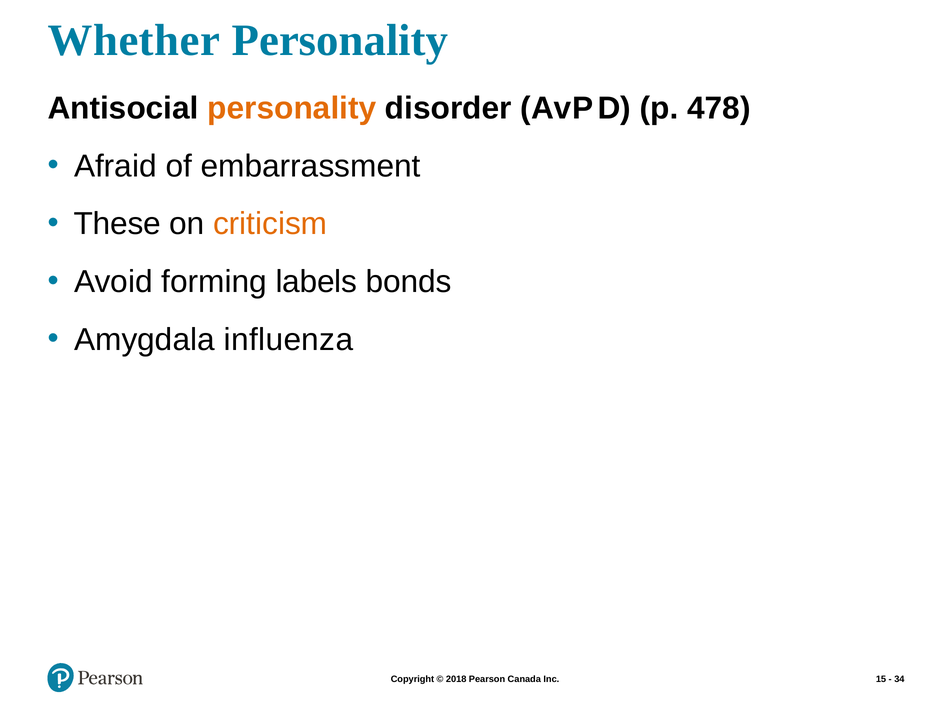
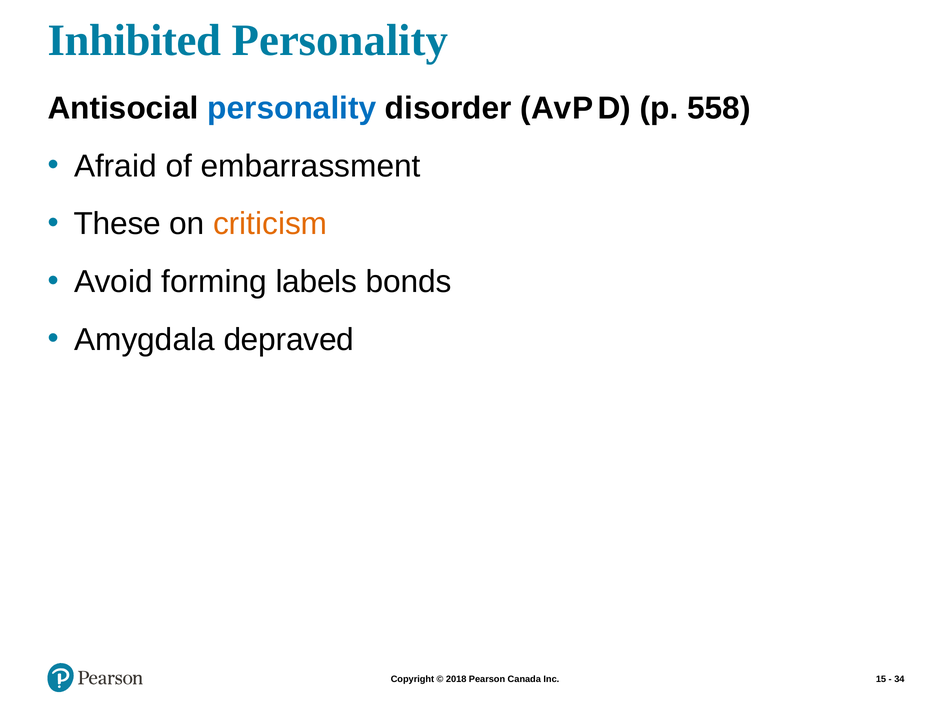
Whether: Whether -> Inhibited
personality at (292, 108) colour: orange -> blue
478: 478 -> 558
influenza: influenza -> depraved
